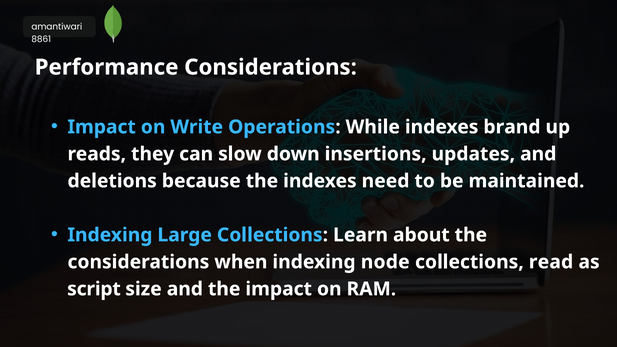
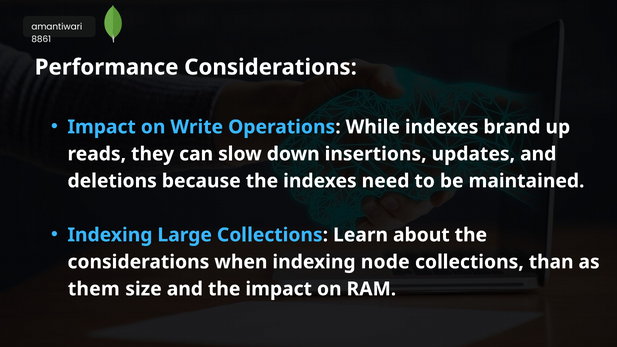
read: read -> than
script: script -> them
